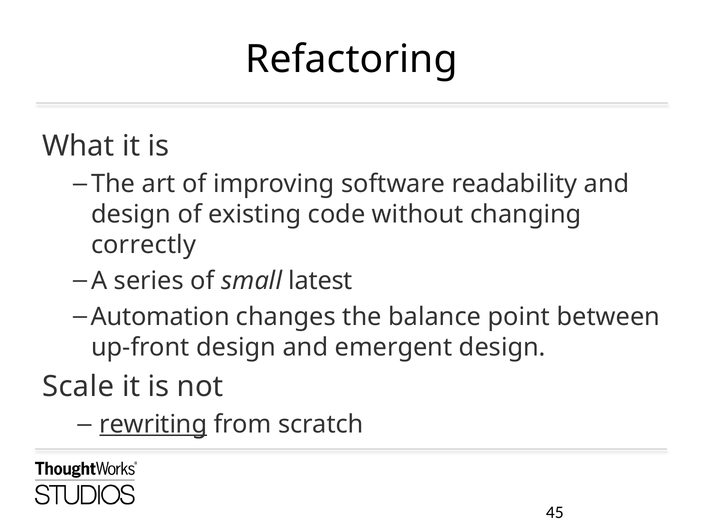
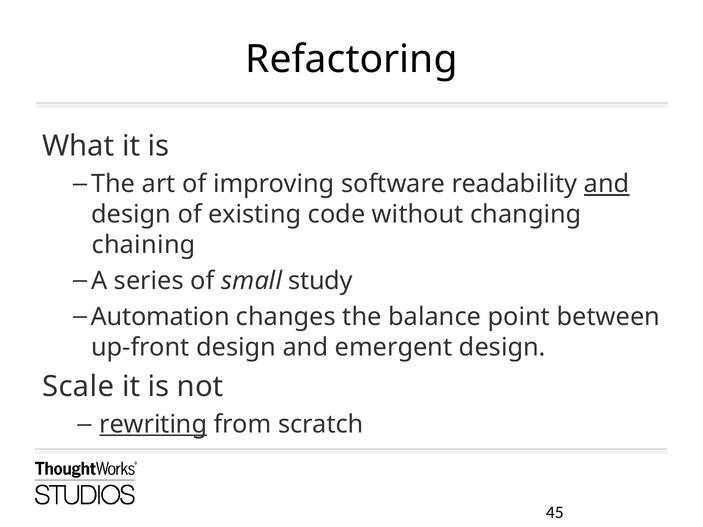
and at (607, 184) underline: none -> present
correctly: correctly -> chaining
latest: latest -> study
